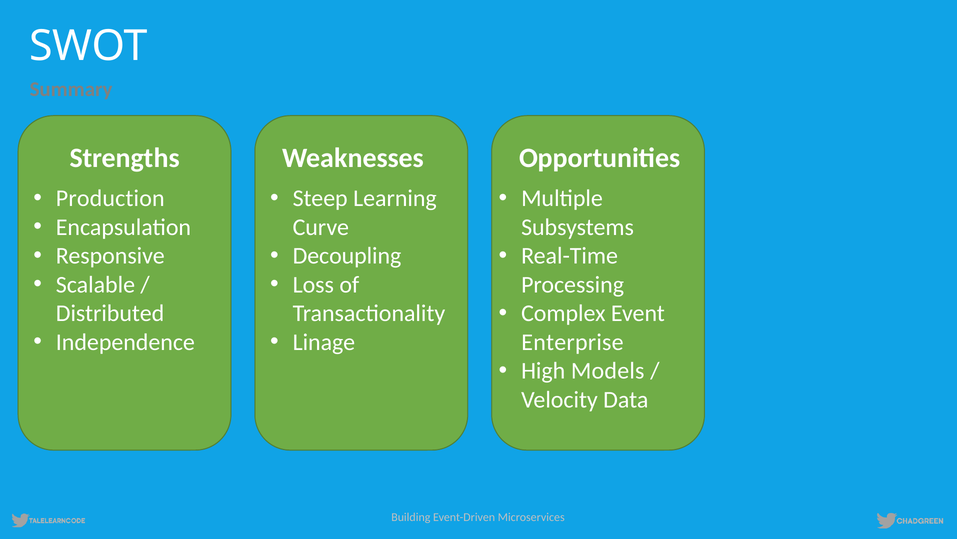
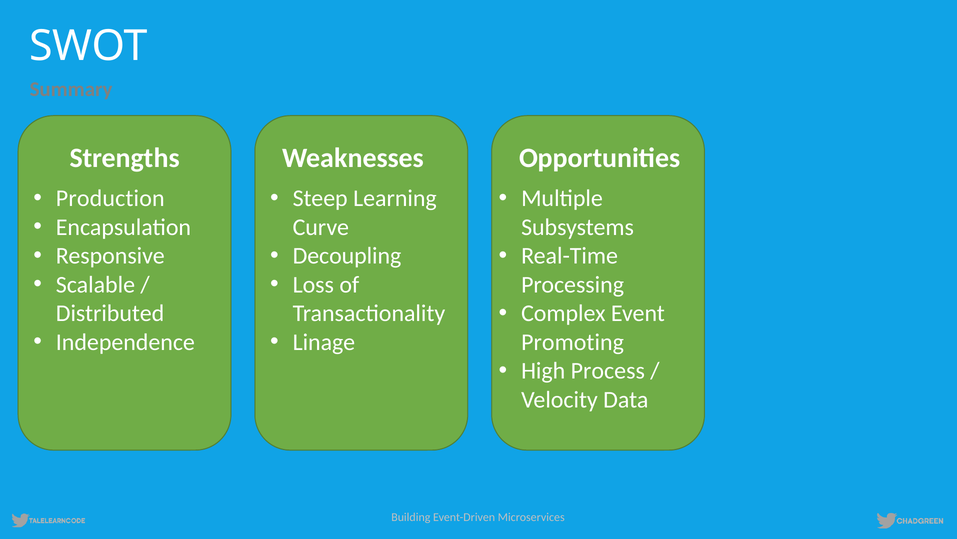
Enterprise: Enterprise -> Promoting
Models: Models -> Process
